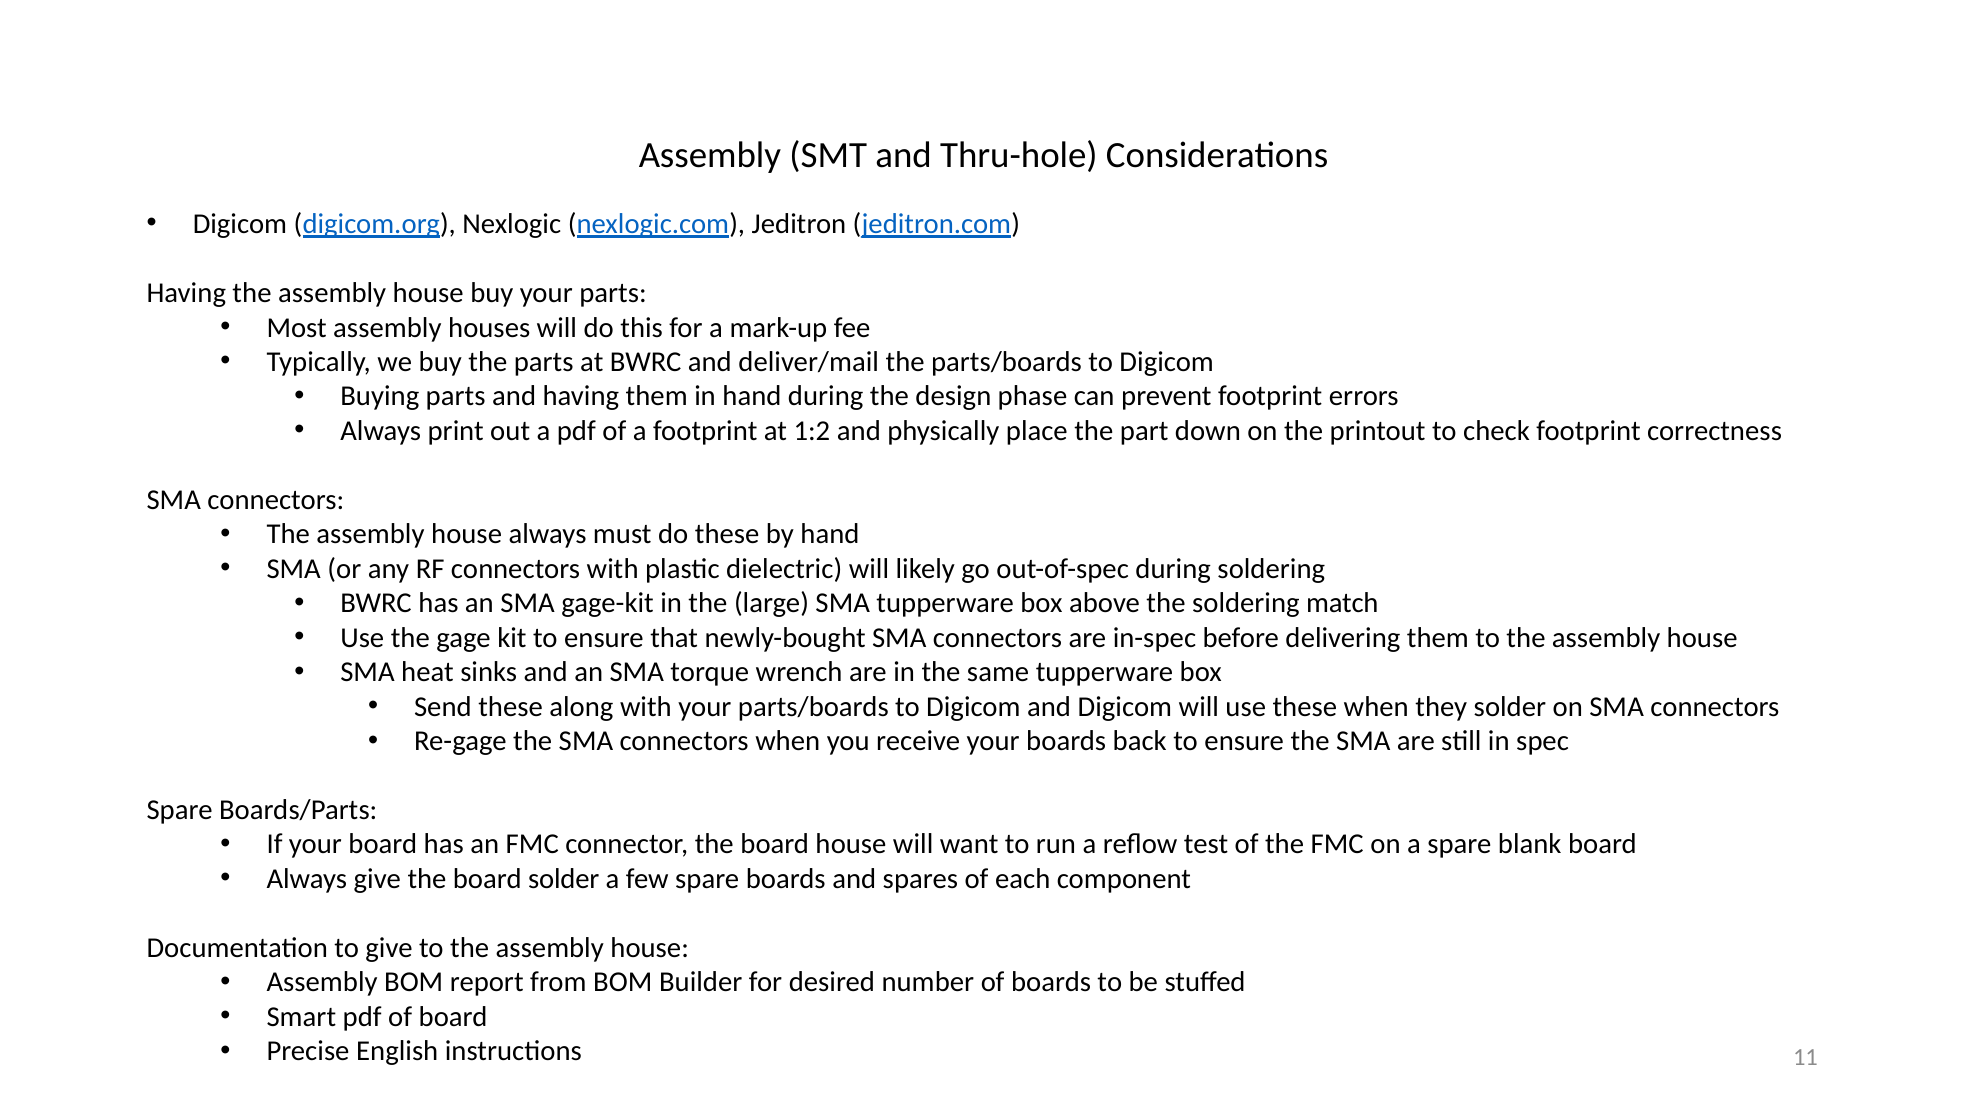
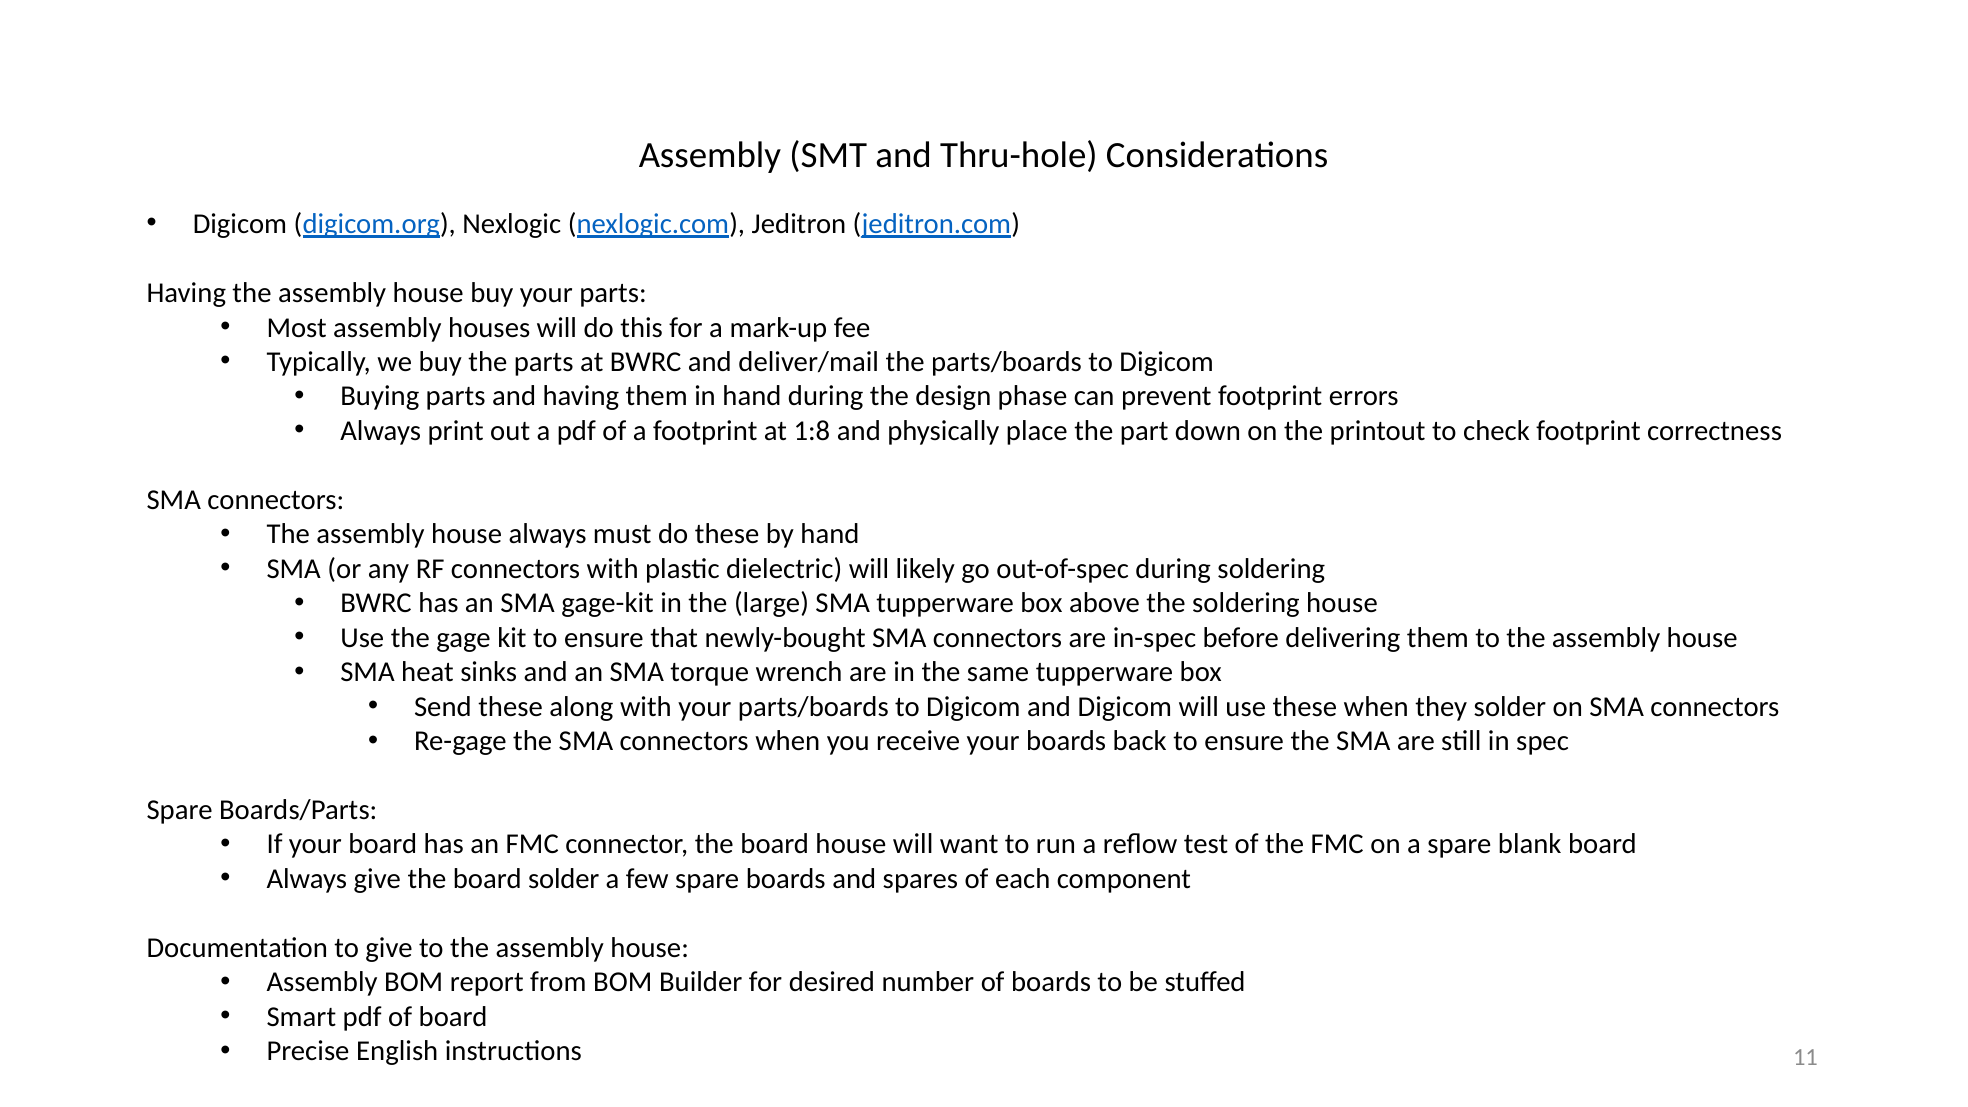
1:2: 1:2 -> 1:8
soldering match: match -> house
